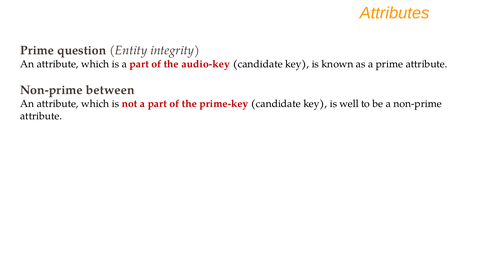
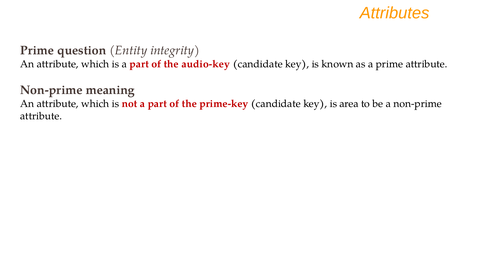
between: between -> meaning
well: well -> area
